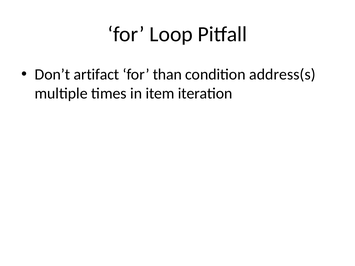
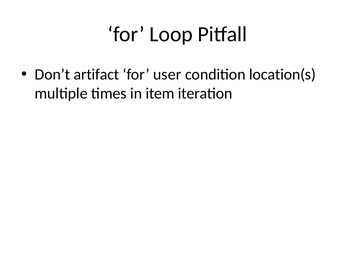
than: than -> user
address(s: address(s -> location(s
